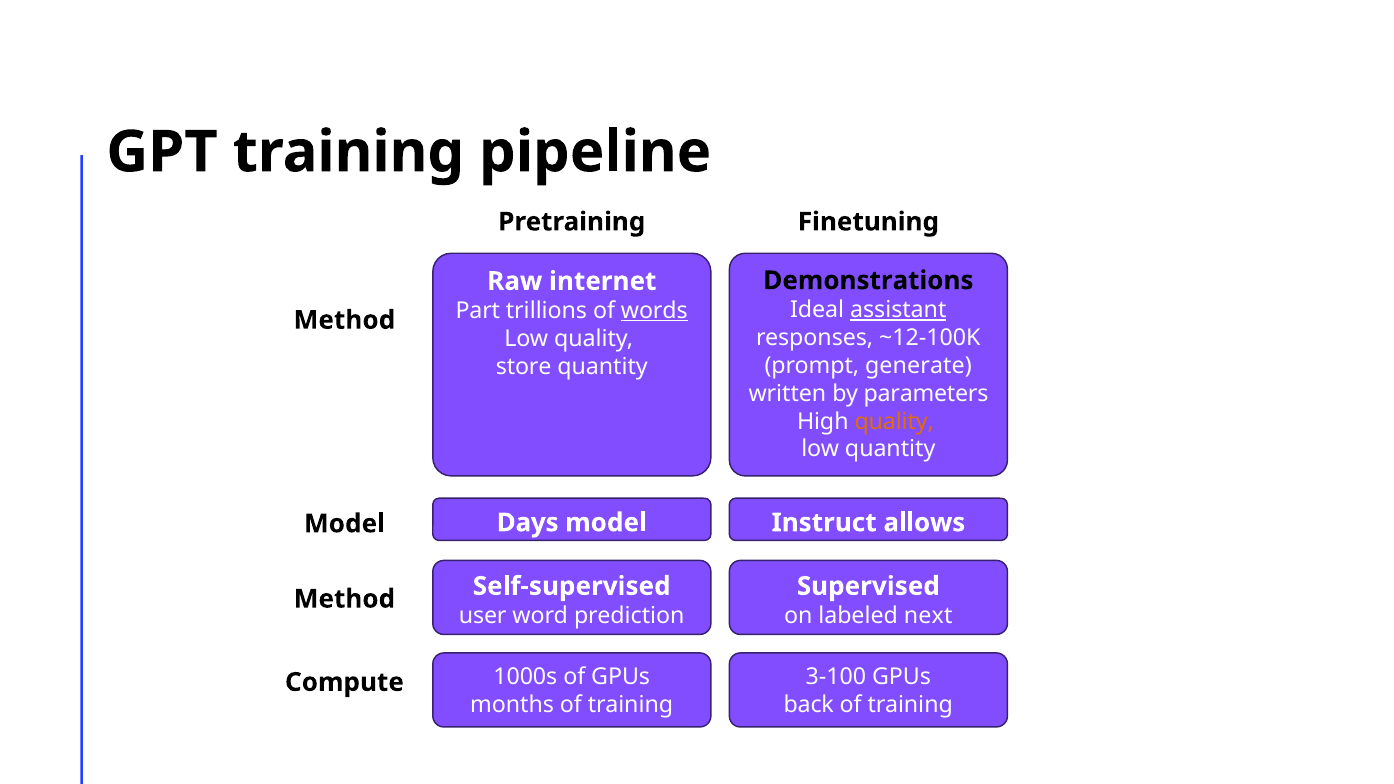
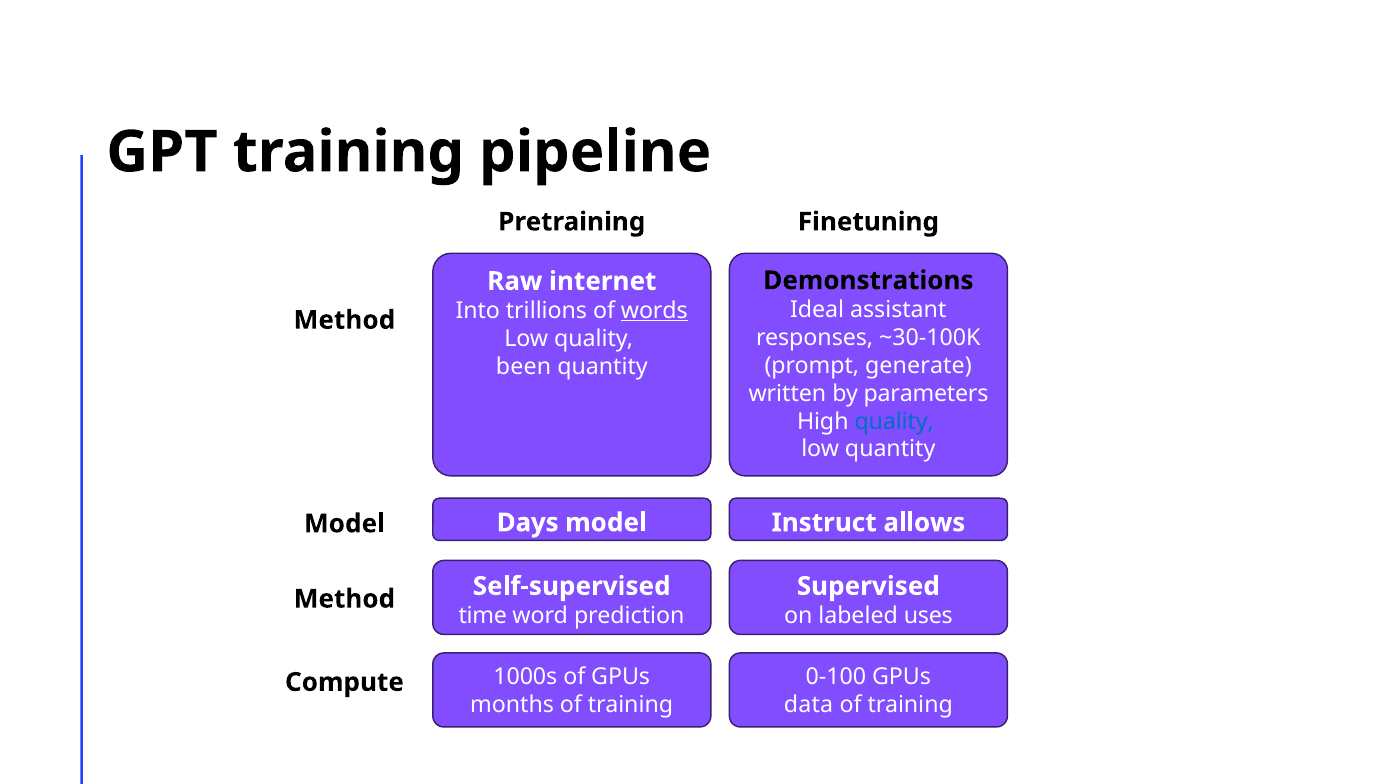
assistant underline: present -> none
Part: Part -> Into
~12-100K: ~12-100K -> ~30-100K
store: store -> been
quality at (894, 421) colour: orange -> blue
user: user -> time
next: next -> uses
3-100: 3-100 -> 0-100
back: back -> data
